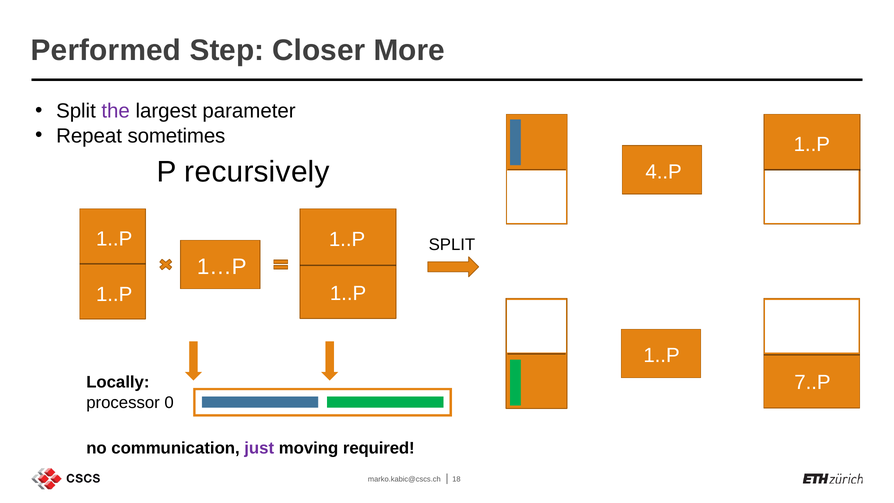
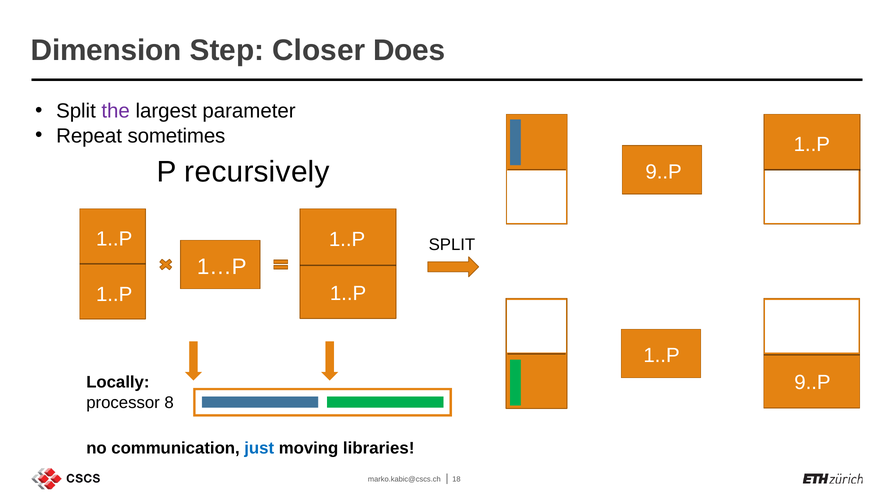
Performed: Performed -> Dimension
More: More -> Does
4..P at (664, 172): 4..P -> 9..P
7..P at (812, 382): 7..P -> 9..P
0: 0 -> 8
just colour: purple -> blue
required: required -> libraries
